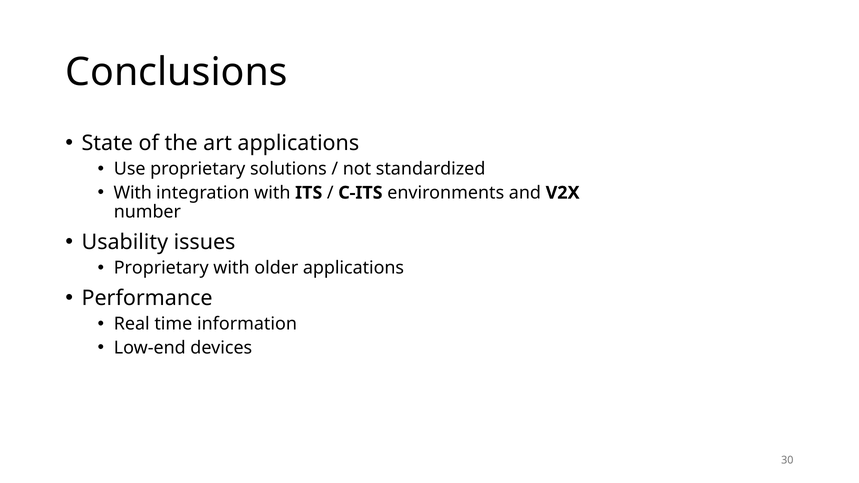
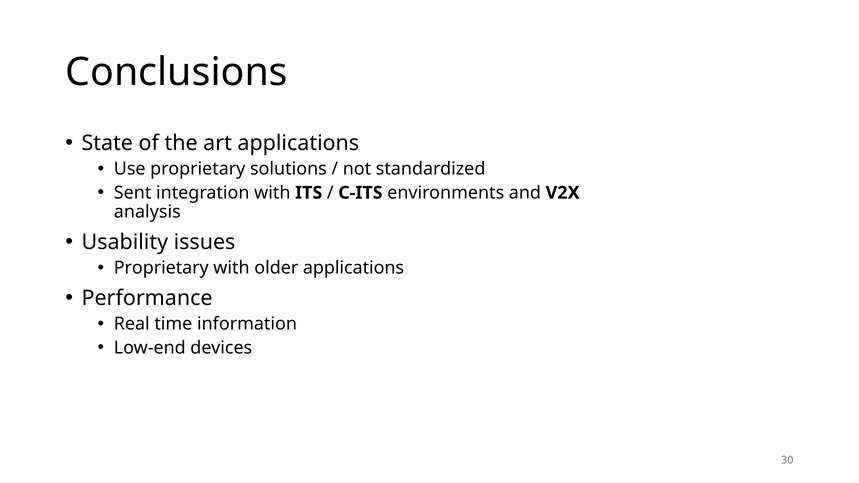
With at (133, 193): With -> Sent
number: number -> analysis
